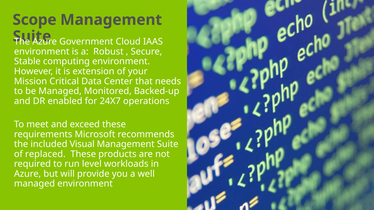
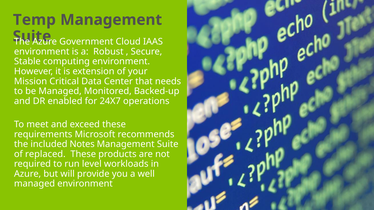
Scope: Scope -> Temp
Visual: Visual -> Notes
